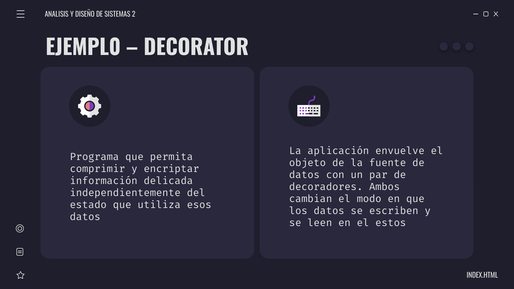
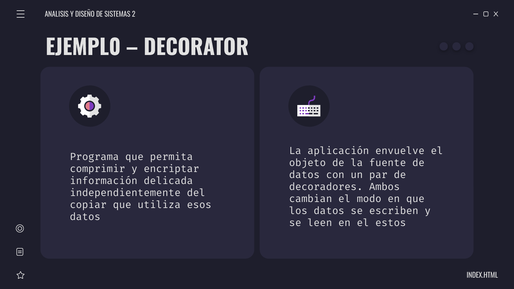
estado: estado -> copiar
